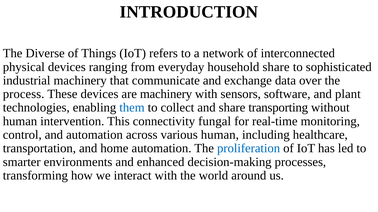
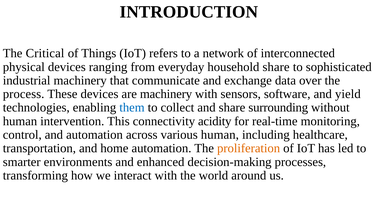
Diverse: Diverse -> Critical
plant: plant -> yield
transporting: transporting -> surrounding
fungal: fungal -> acidity
proliferation colour: blue -> orange
